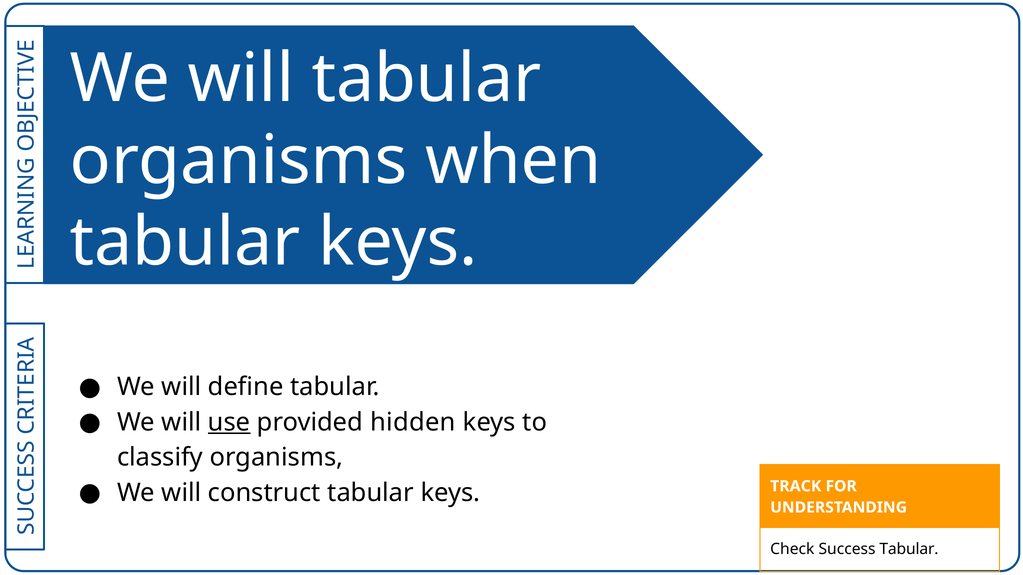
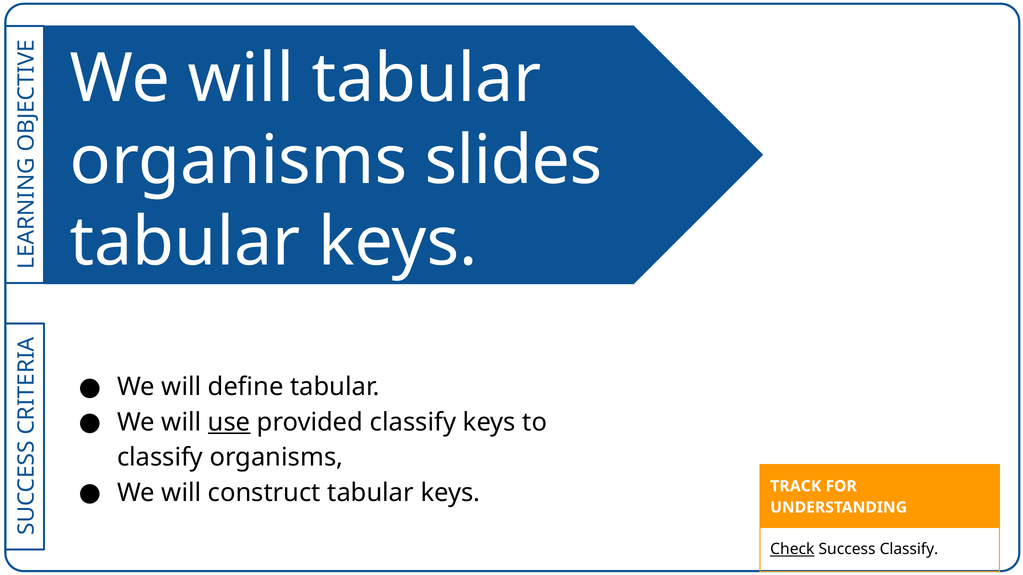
when: when -> slides
provided hidden: hidden -> classify
Check underline: none -> present
Success Tabular: Tabular -> Classify
